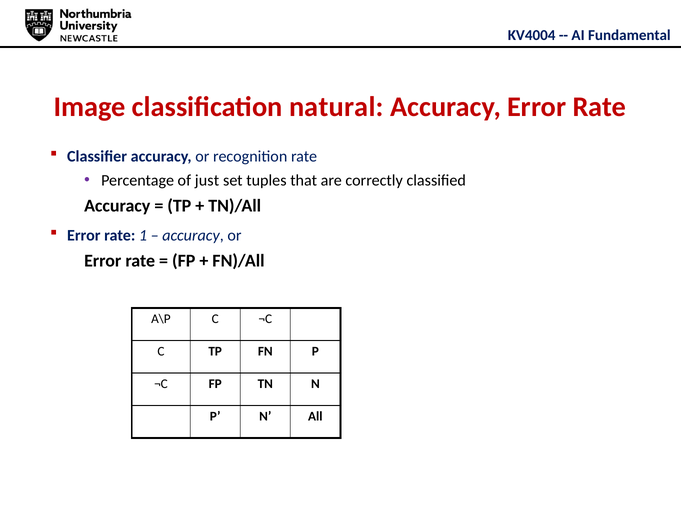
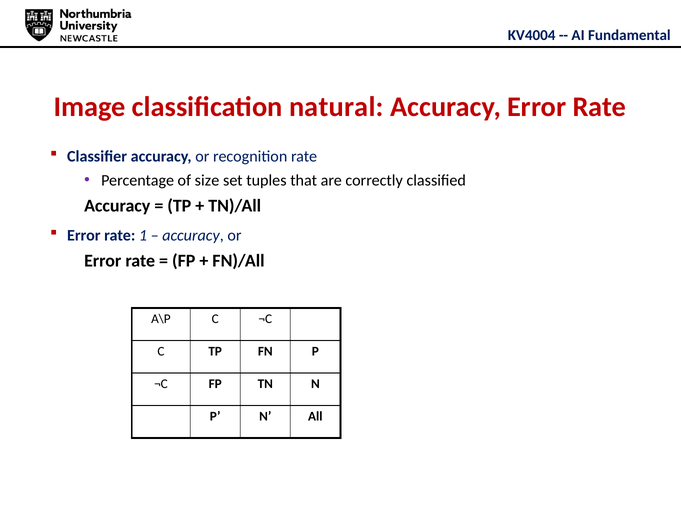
just: just -> size
